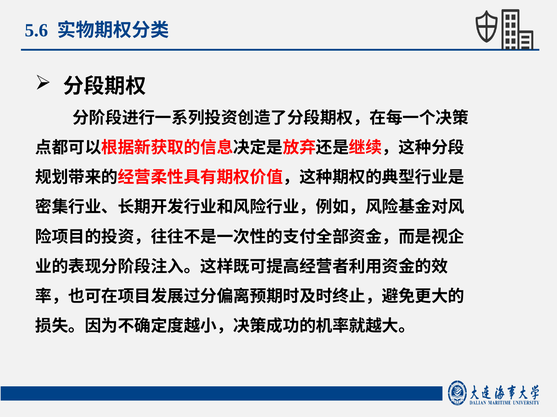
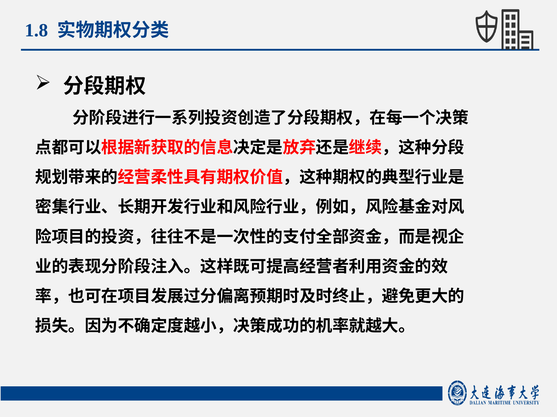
5.6: 5.6 -> 1.8
